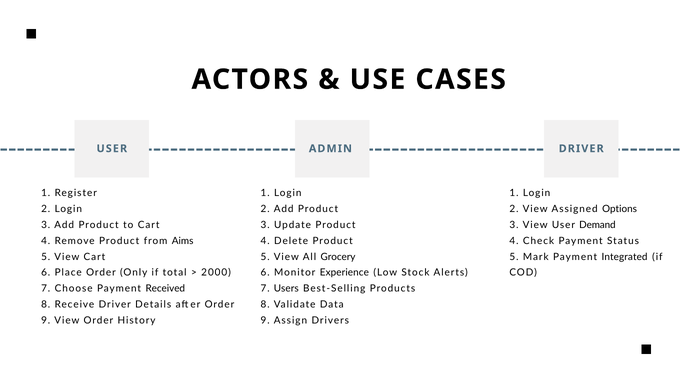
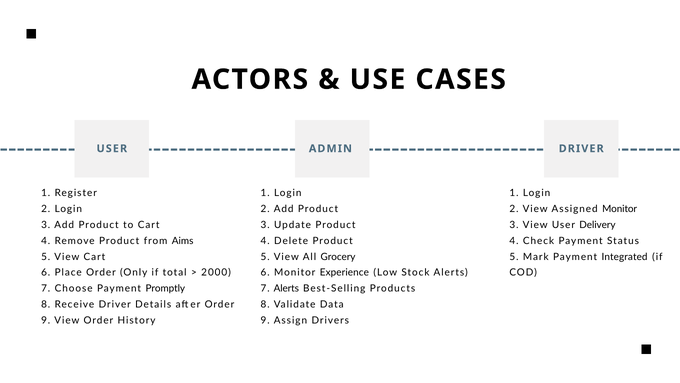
Assigned Options: Options -> Monitor
Demand: Demand -> Delivery
Received: Received -> Promptly
7 Users: Users -> Alerts
